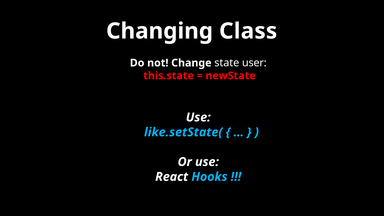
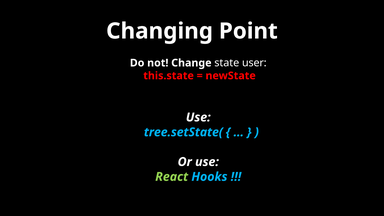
Class: Class -> Point
like.setState(: like.setState( -> tree.setState(
React colour: white -> light green
